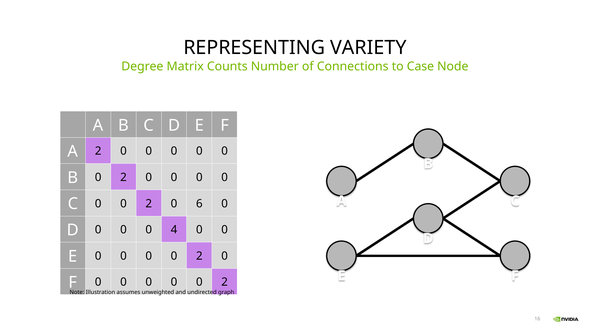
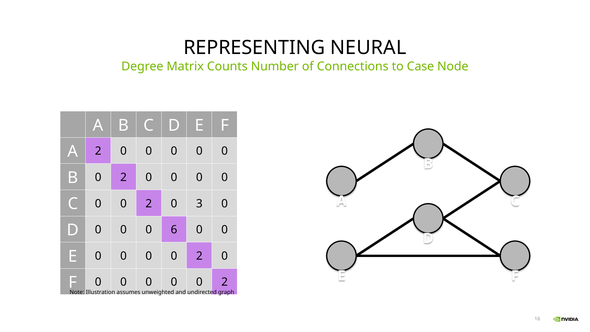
VARIETY: VARIETY -> NEURAL
6: 6 -> 3
4: 4 -> 6
